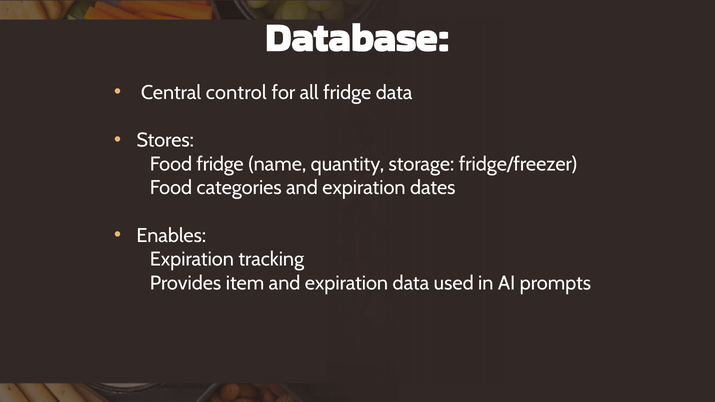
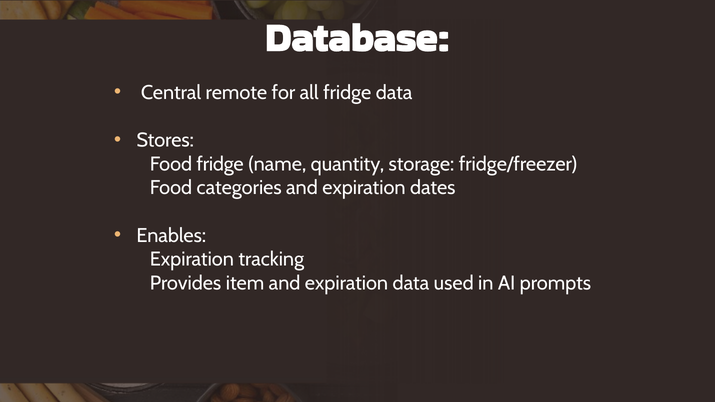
control: control -> remote
